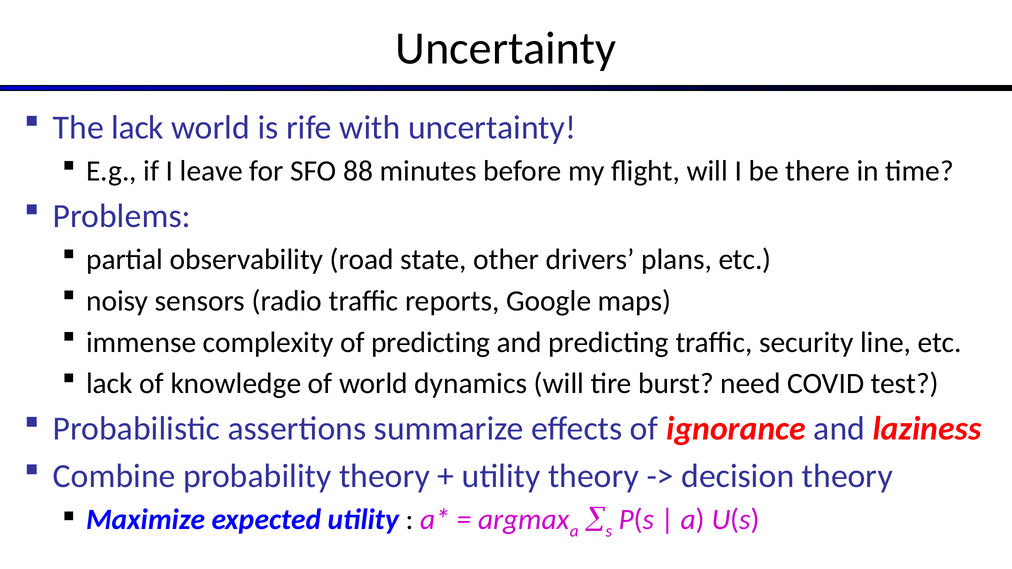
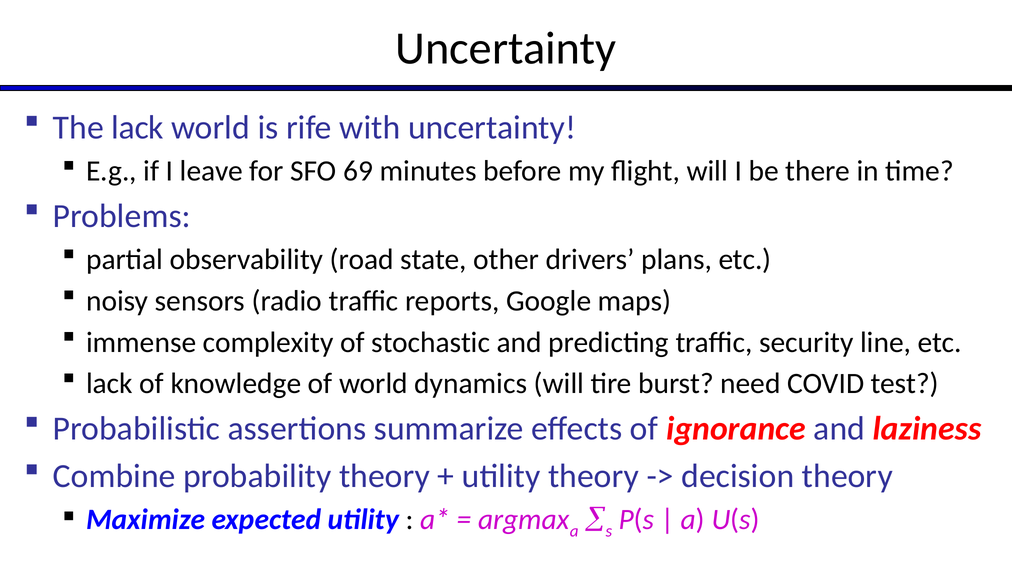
88: 88 -> 69
of predicting: predicting -> stochastic
